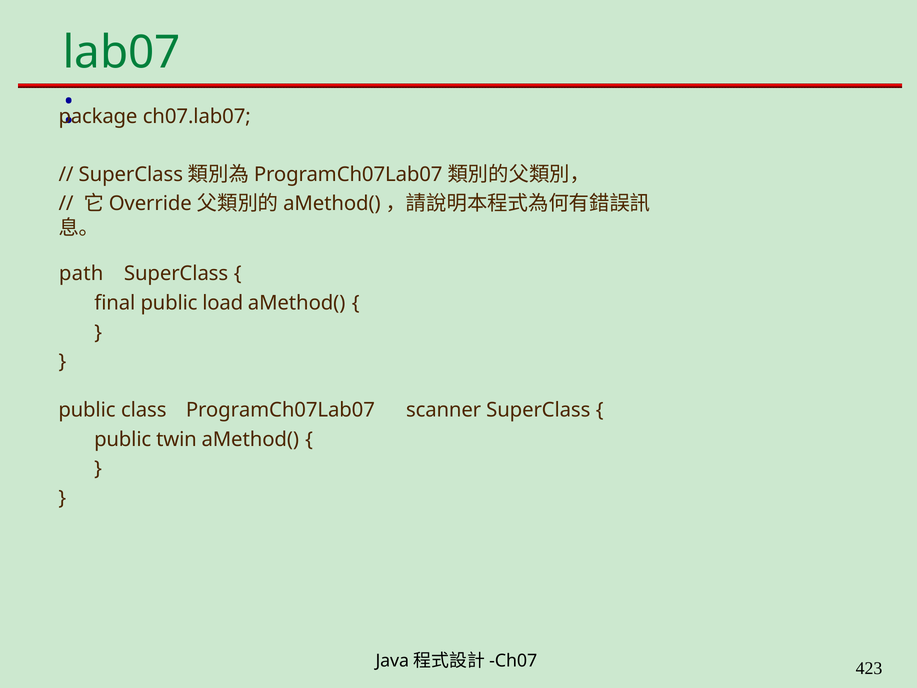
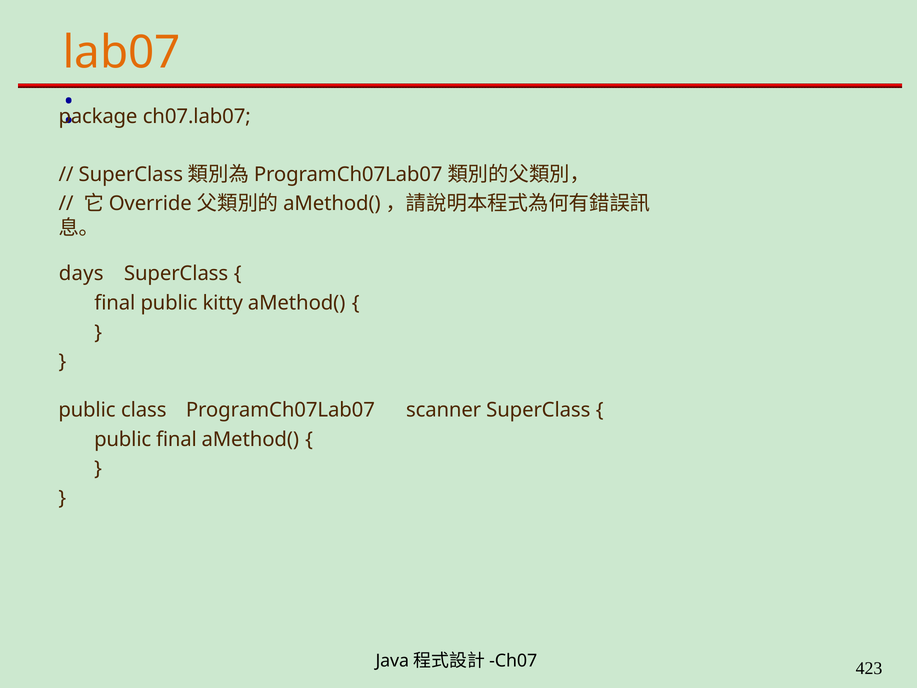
lab07 colour: green -> orange
path: path -> days
load: load -> kitty
public twin: twin -> final
